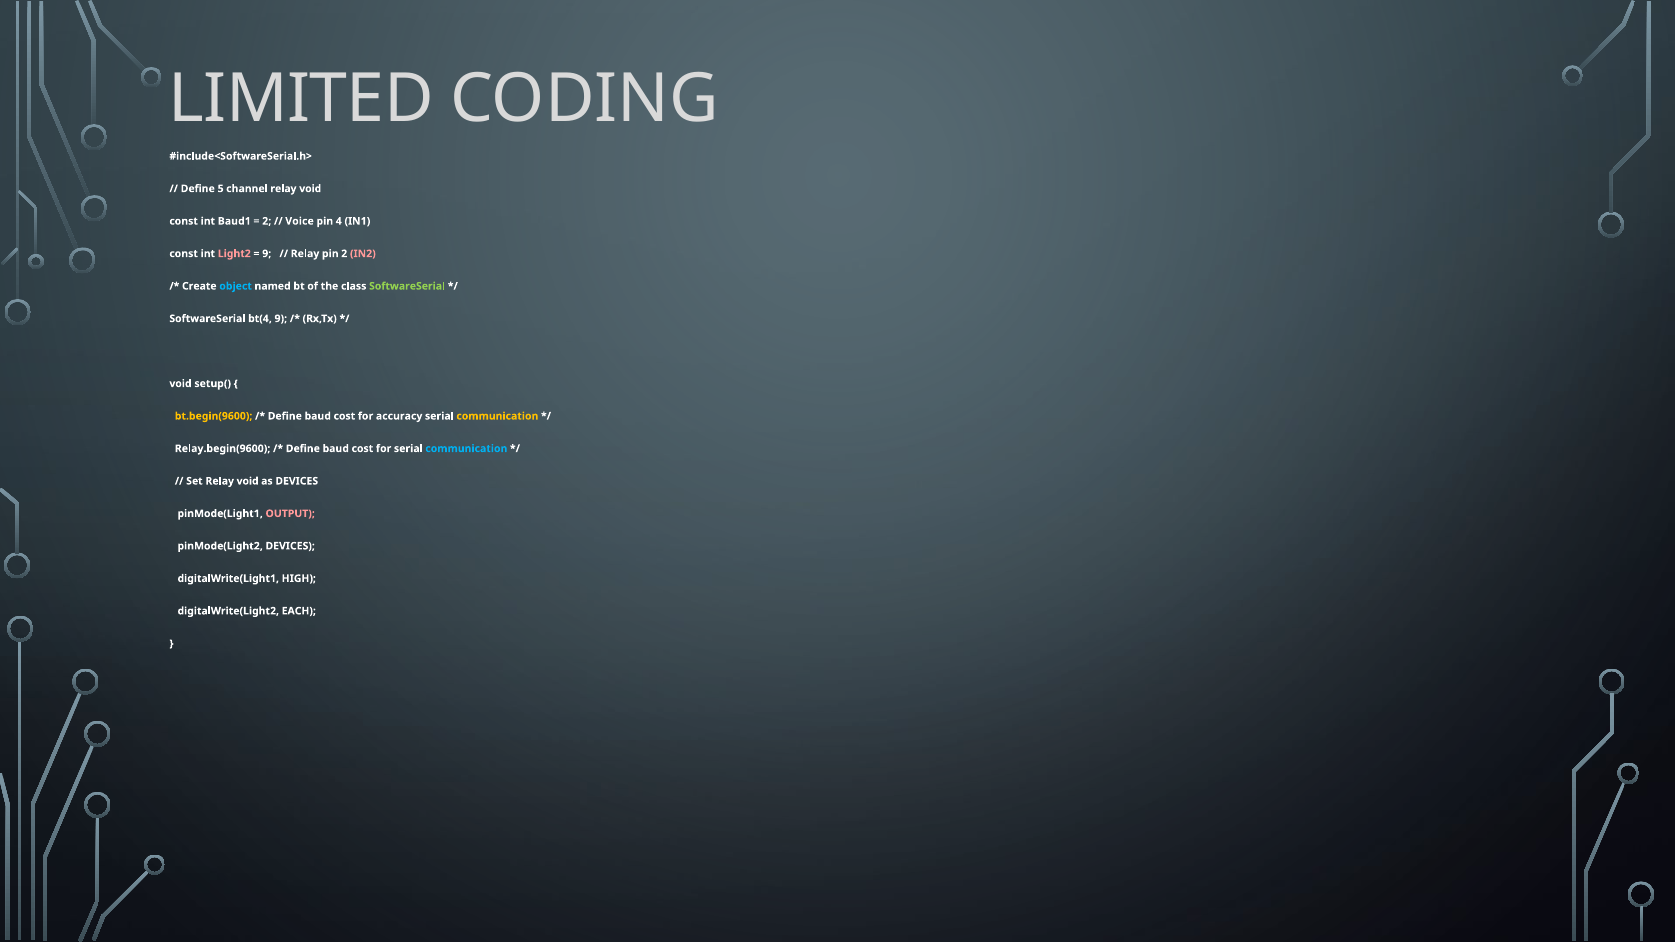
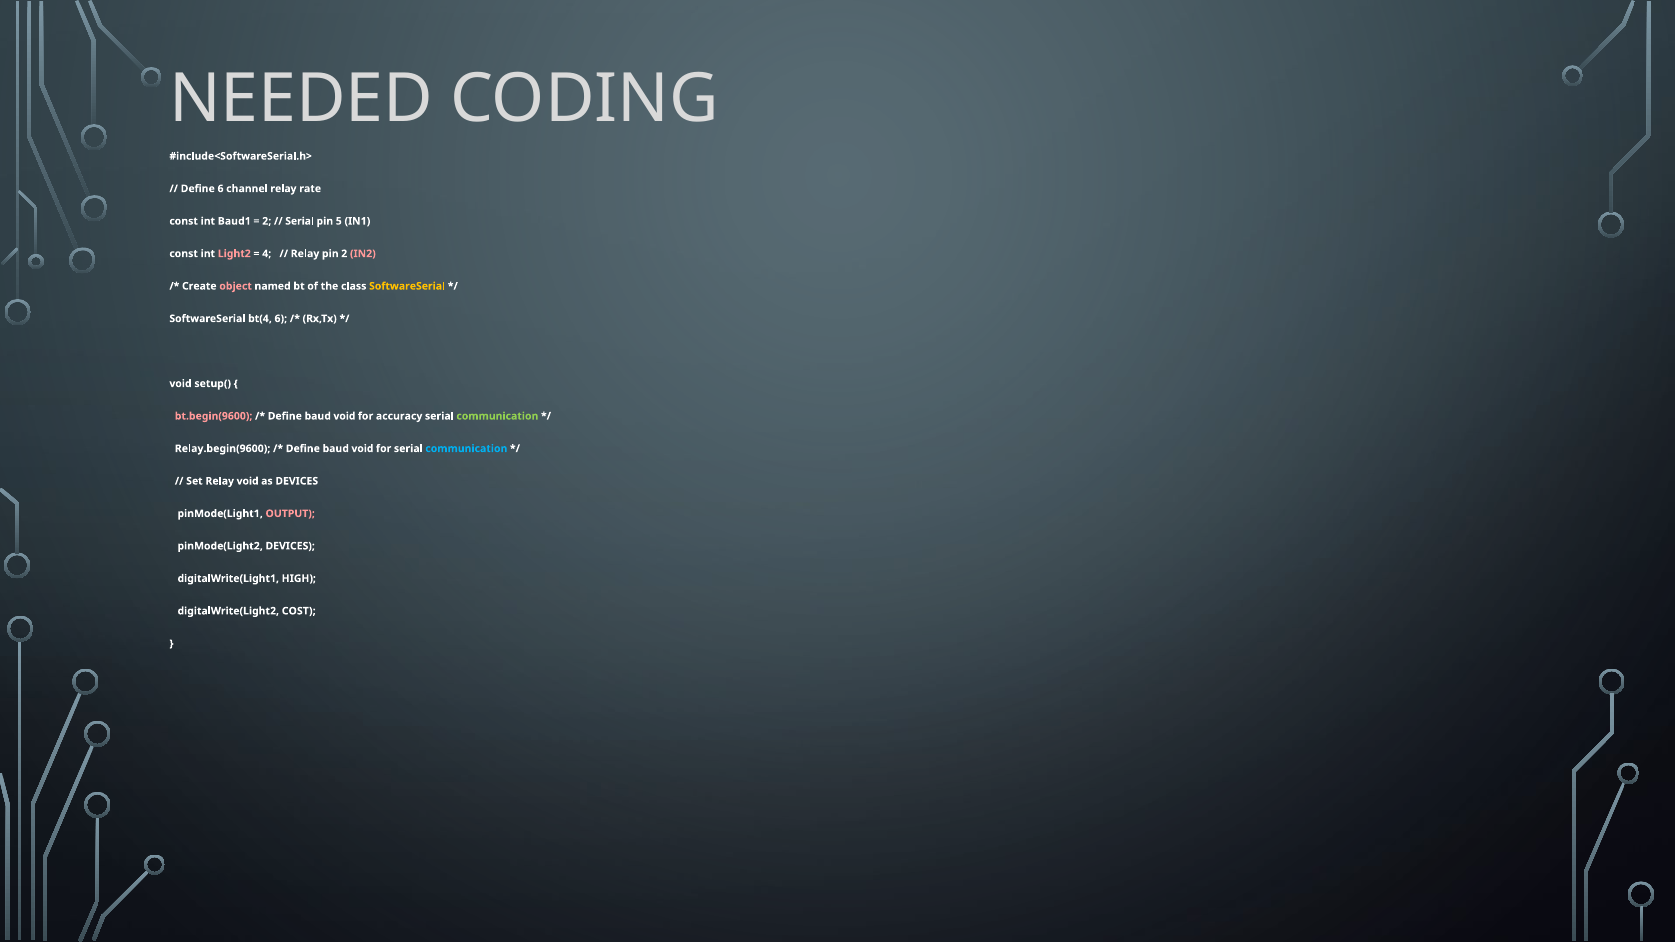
LIMITED: LIMITED -> NEEDED
Define 5: 5 -> 6
channel relay void: void -> rate
Voice at (300, 221): Voice -> Serial
4: 4 -> 5
9 at (267, 254): 9 -> 4
object colour: light blue -> pink
SoftwareSerial at (407, 286) colour: light green -> yellow
bt(4 9: 9 -> 6
bt.begin(9600 colour: yellow -> pink
cost at (344, 416): cost -> void
communication at (497, 416) colour: yellow -> light green
cost at (362, 449): cost -> void
EACH: EACH -> COST
